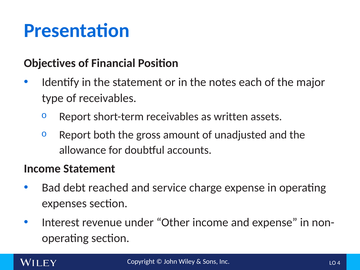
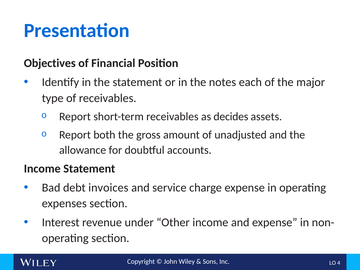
written: written -> decides
reached: reached -> invoices
